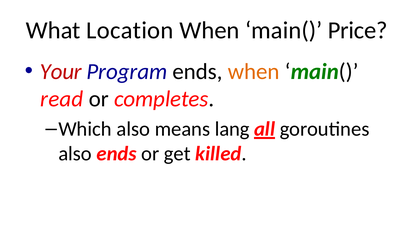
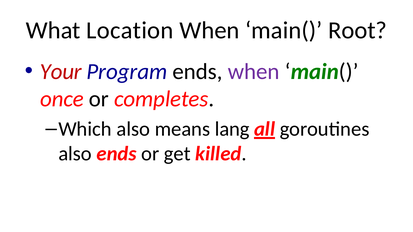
Price: Price -> Root
when at (254, 72) colour: orange -> purple
read: read -> once
